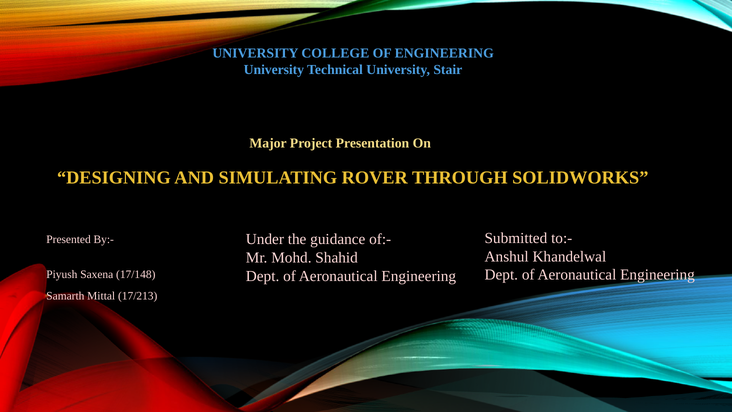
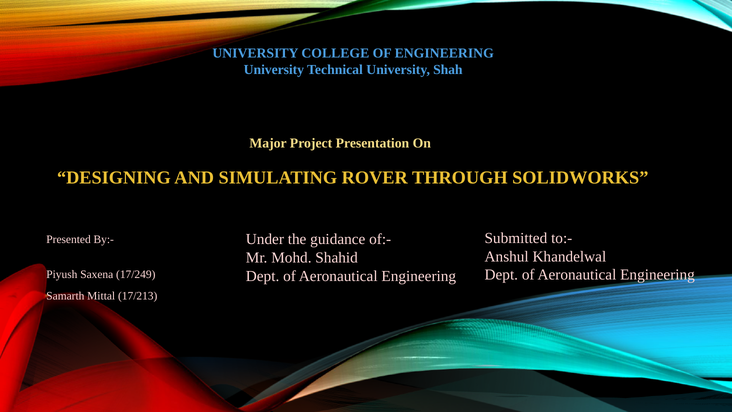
Stair: Stair -> Shah
17/148: 17/148 -> 17/249
